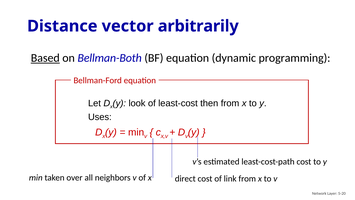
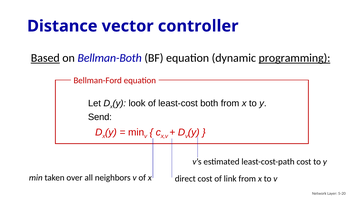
arbitrarily: arbitrarily -> controller
programming underline: none -> present
then: then -> both
Uses: Uses -> Send
